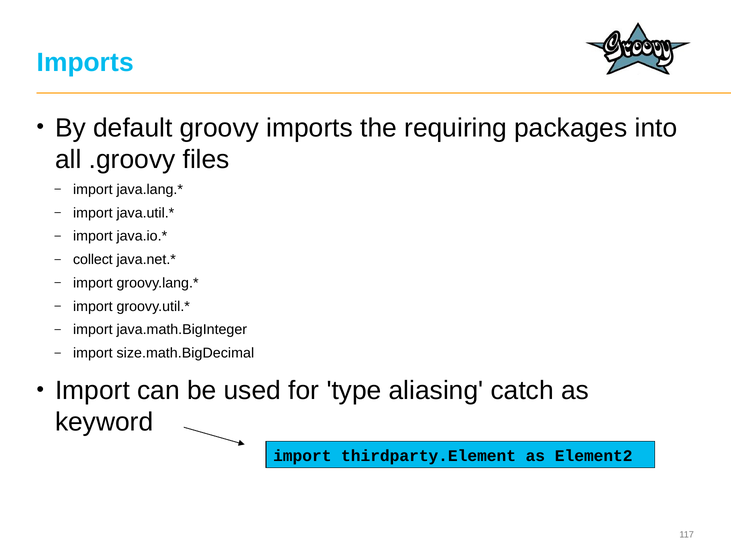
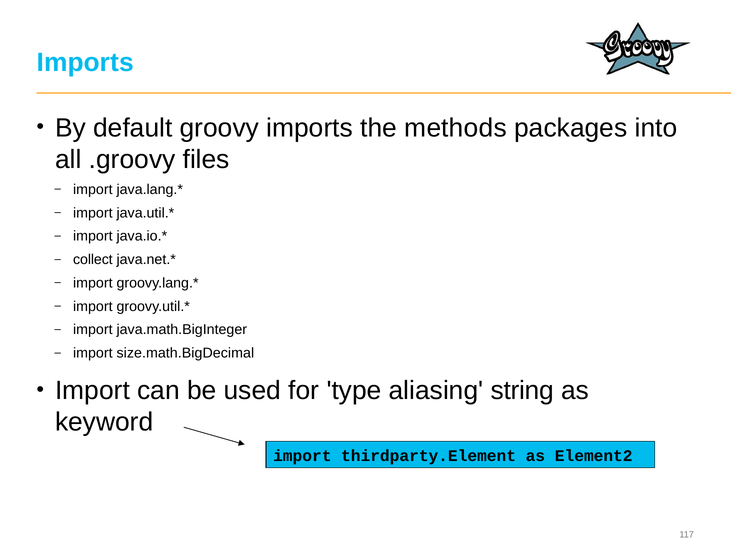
requiring: requiring -> methods
catch: catch -> string
